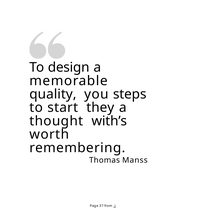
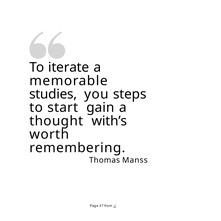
design: design -> iterate
quality: quality -> studies
they: they -> gain
